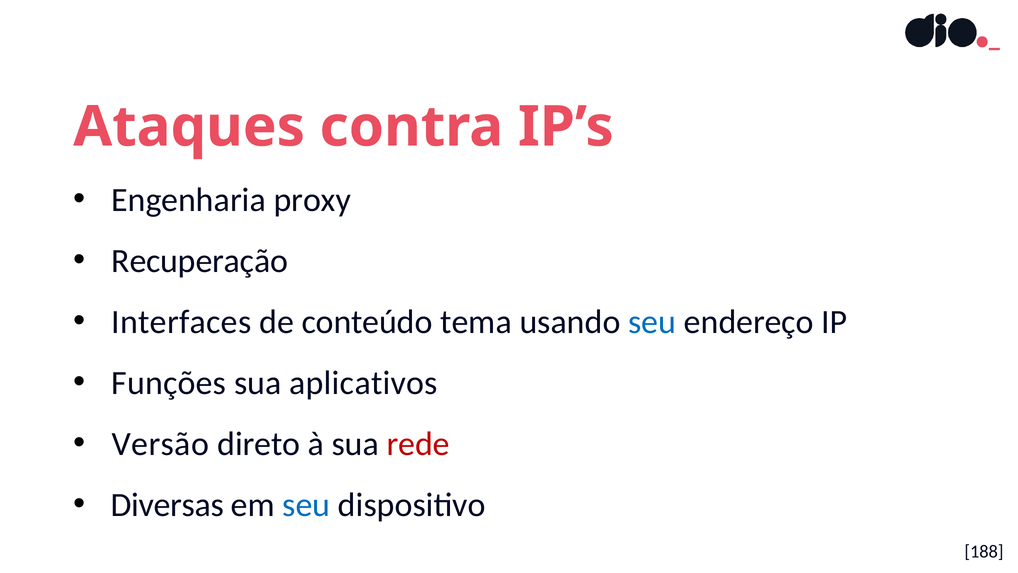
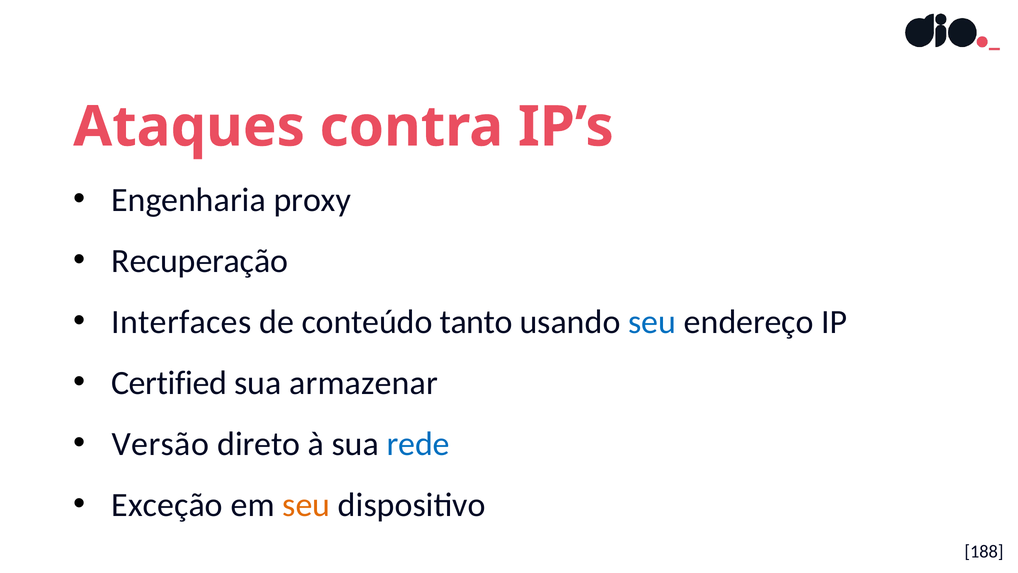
tema: tema -> tanto
Funções: Funções -> Certified
aplicativos: aplicativos -> armazenar
rede colour: red -> blue
Diversas: Diversas -> Exceção
seu at (306, 505) colour: blue -> orange
